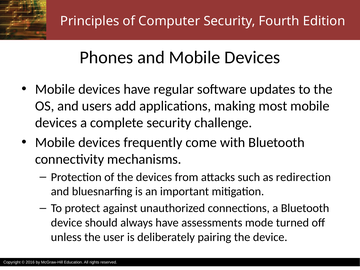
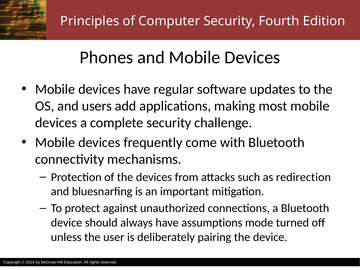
assessments: assessments -> assumptions
